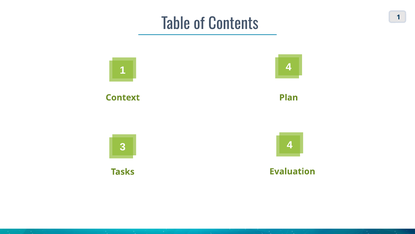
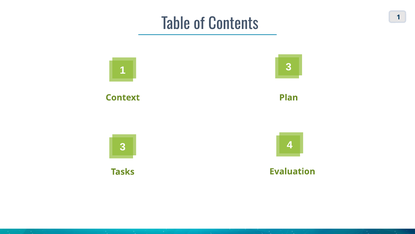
4 at (289, 67): 4 -> 3
